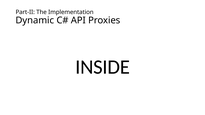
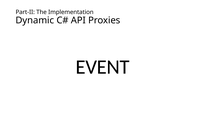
INSIDE: INSIDE -> EVENT
